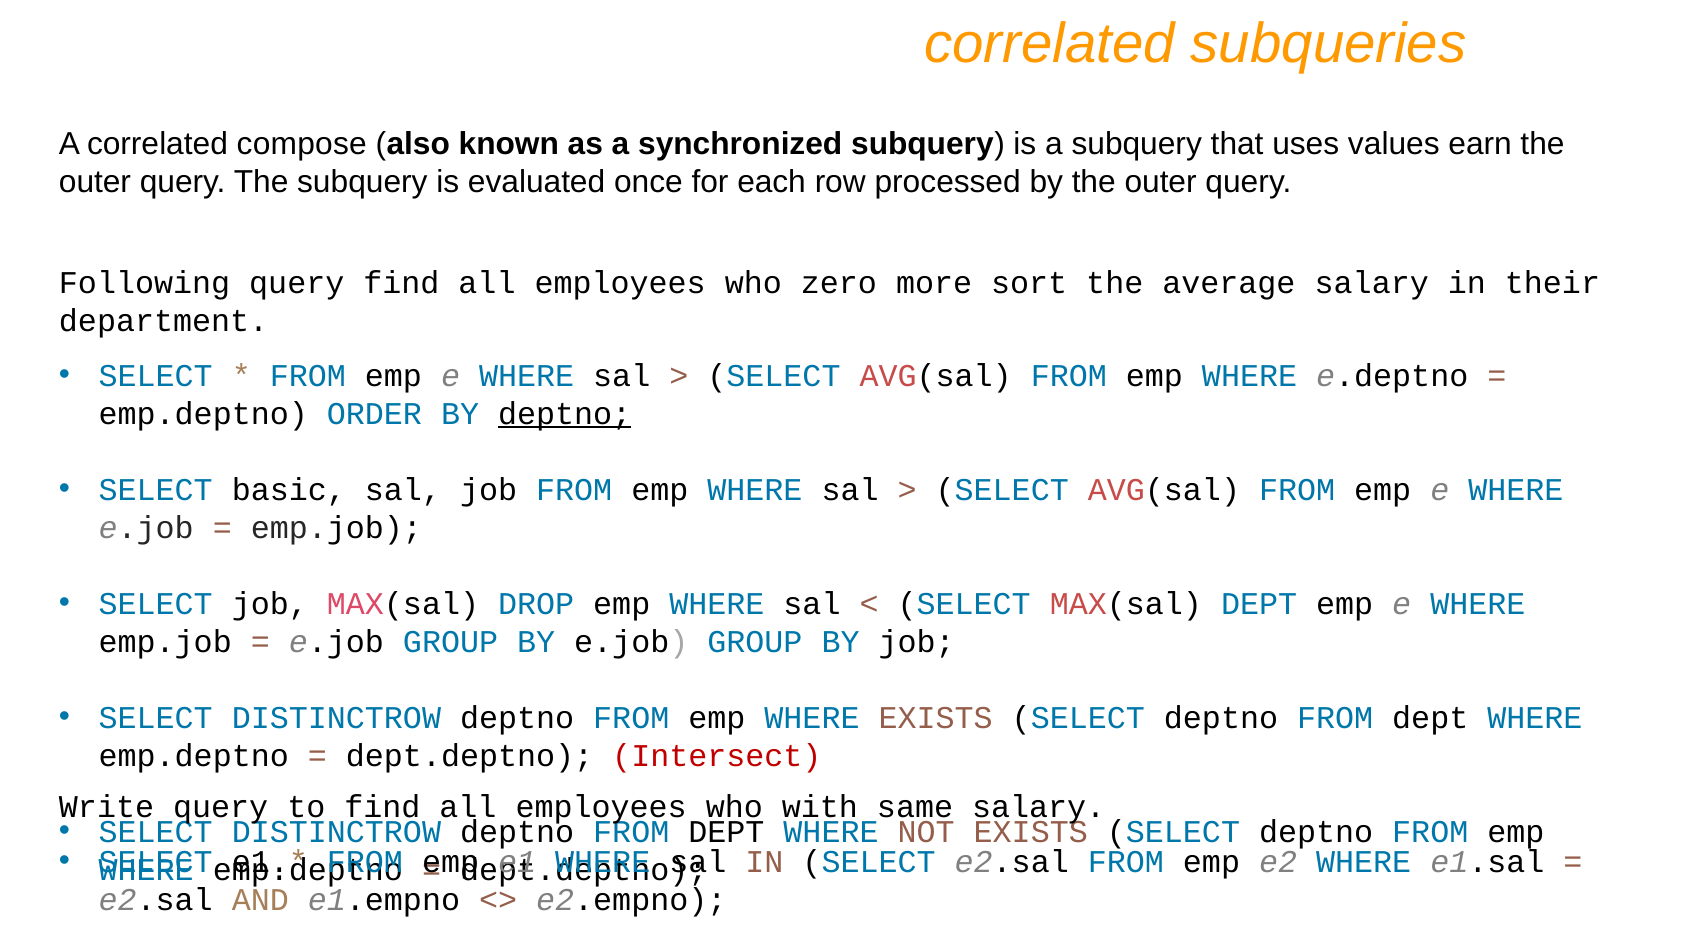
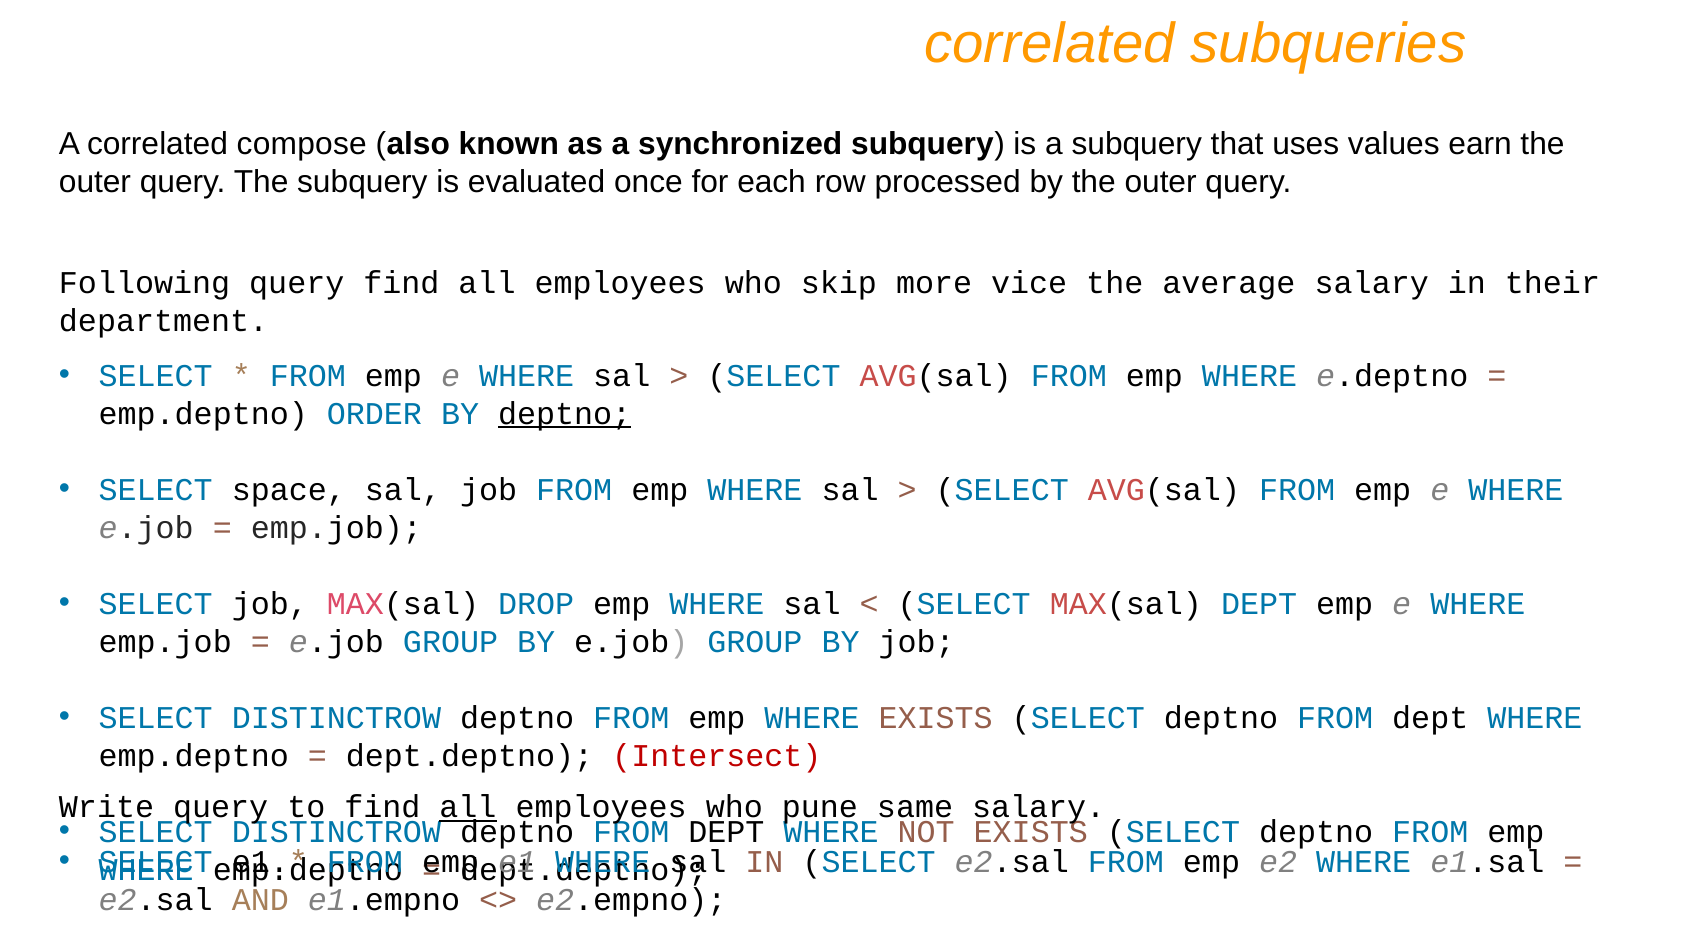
zero: zero -> skip
sort: sort -> vice
basic: basic -> space
all at (468, 807) underline: none -> present
with: with -> pune
